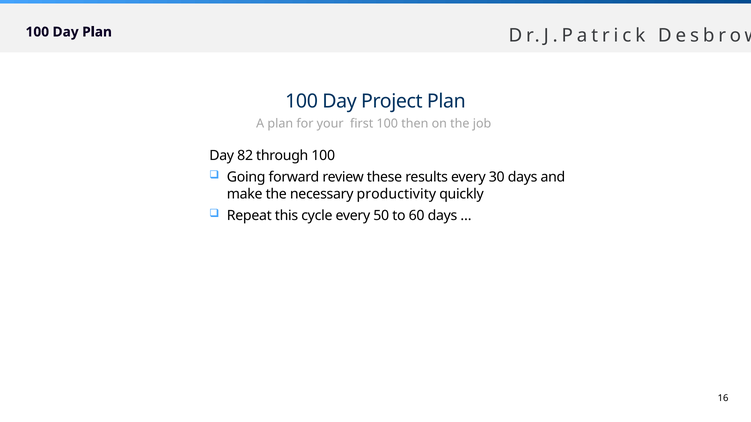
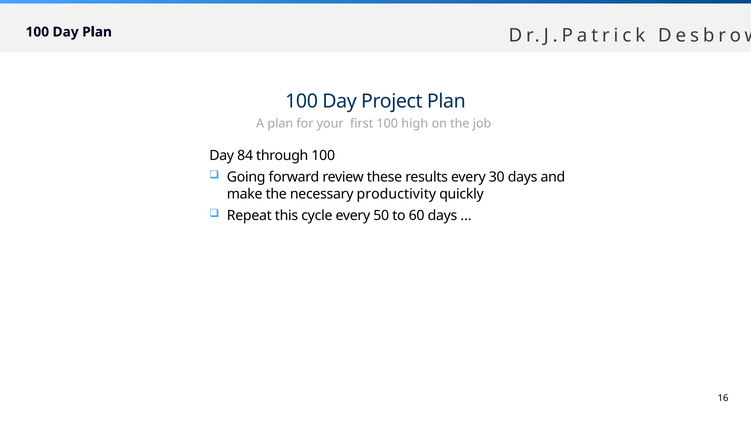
then: then -> high
82: 82 -> 84
